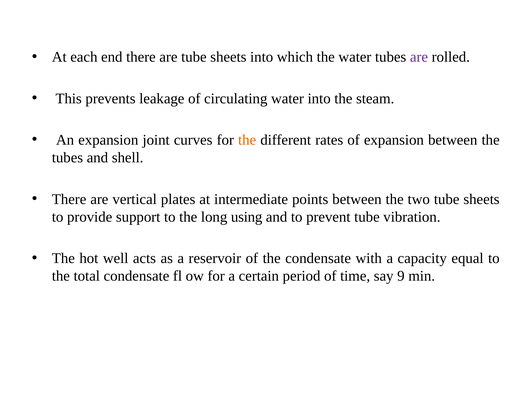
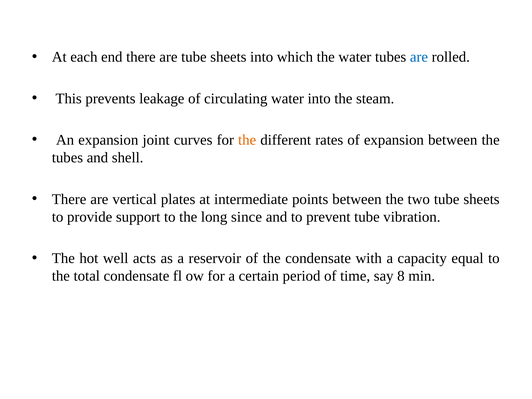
are at (419, 57) colour: purple -> blue
using: using -> since
9: 9 -> 8
